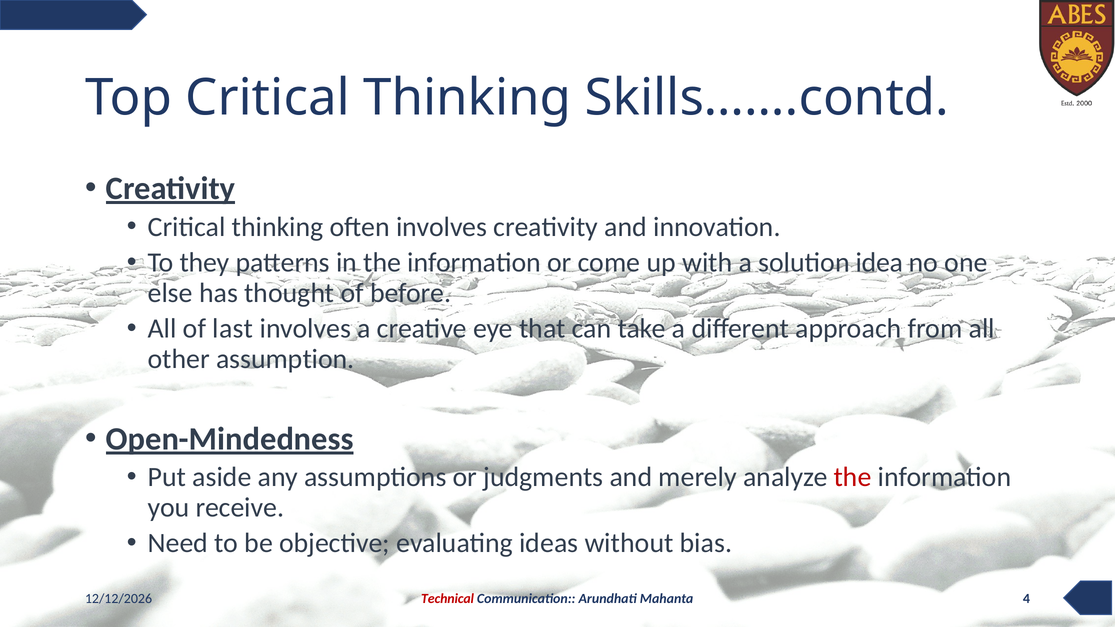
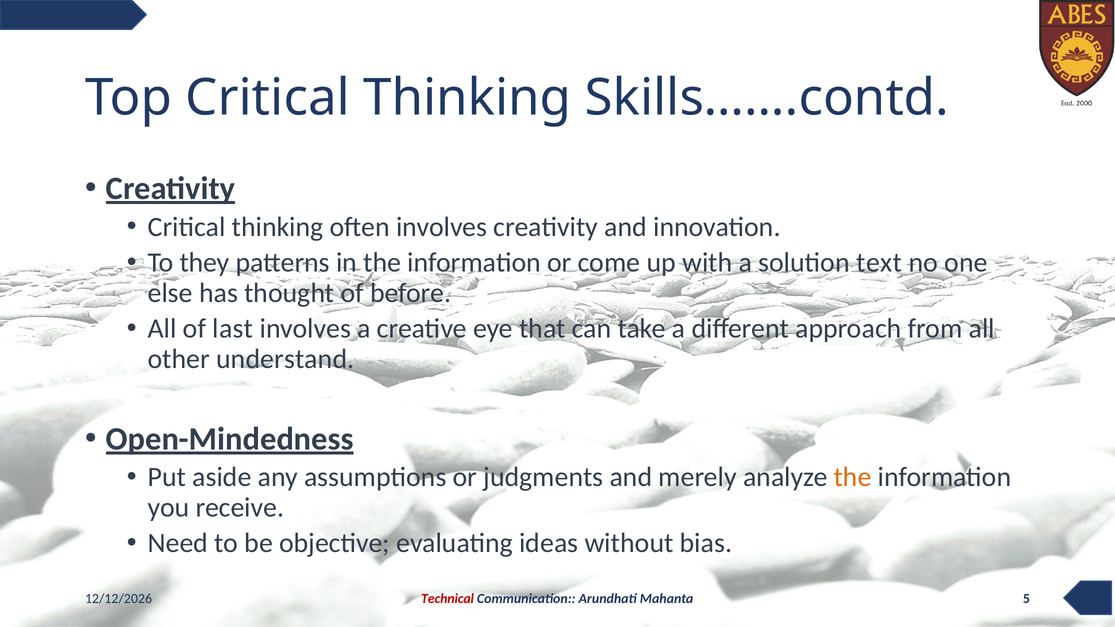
idea: idea -> text
assumption: assumption -> understand
the at (853, 477) colour: red -> orange
4: 4 -> 5
